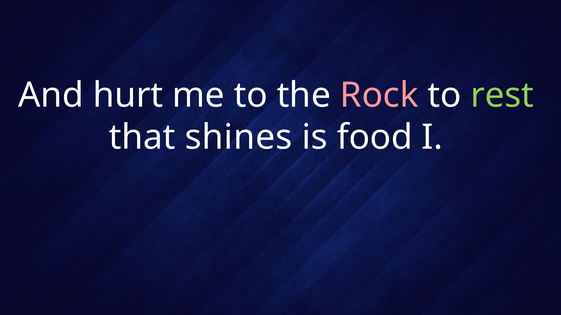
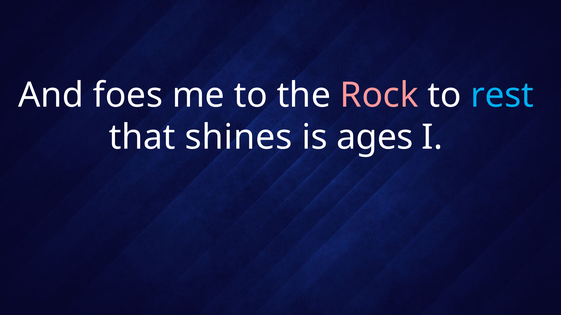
hurt: hurt -> foes
rest colour: light green -> light blue
food: food -> ages
